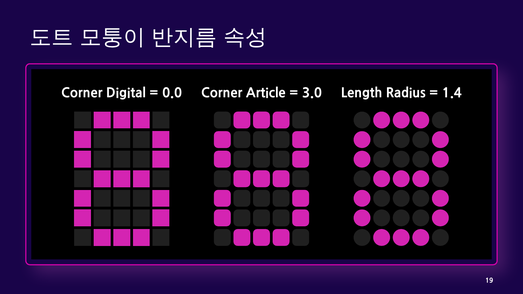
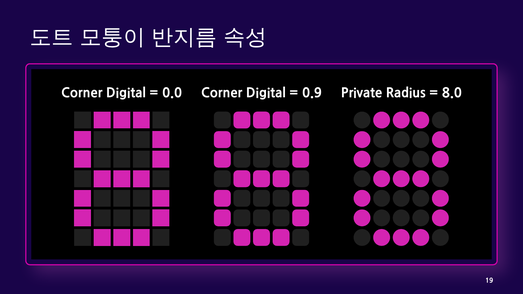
Article at (266, 93): Article -> Digital
3.0: 3.0 -> 0.9
Length: Length -> Private
1.4: 1.4 -> 8.0
